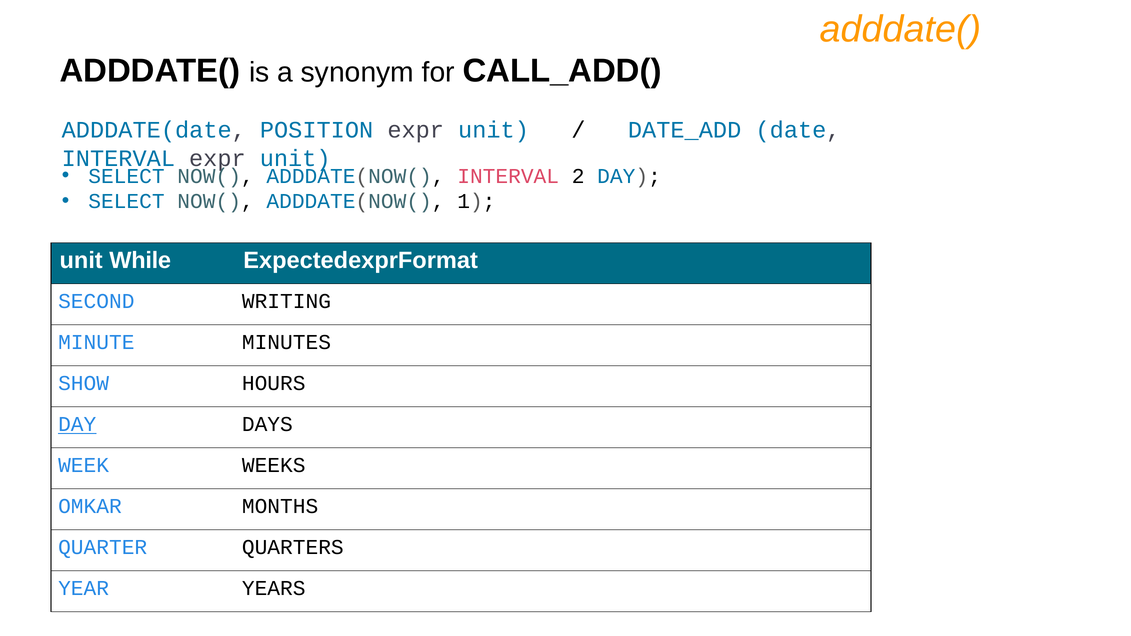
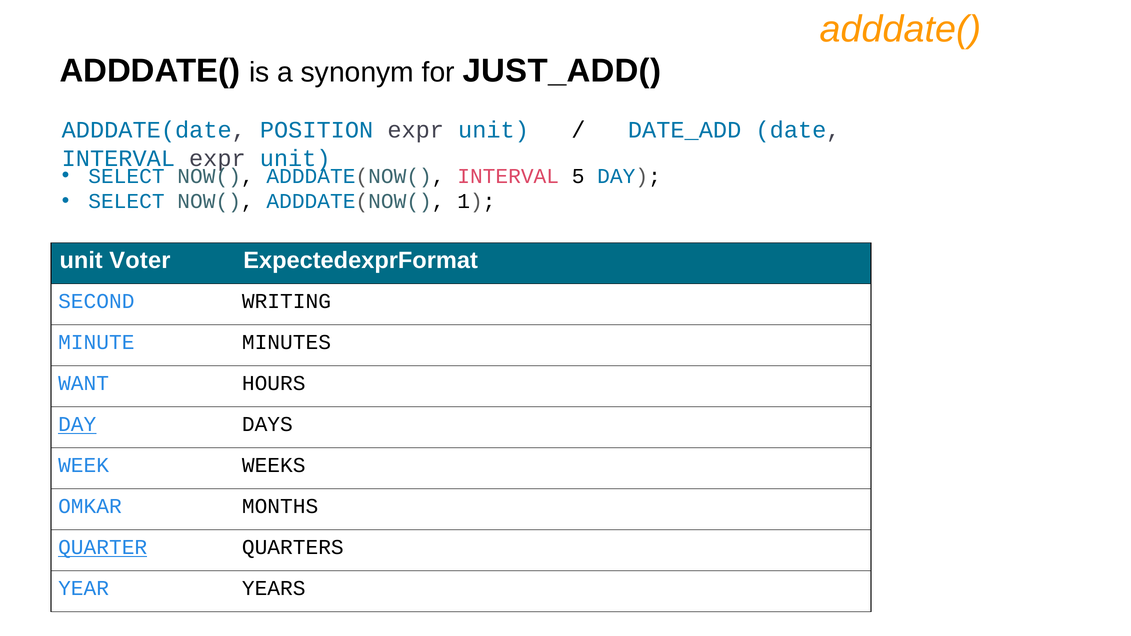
CALL_ADD(: CALL_ADD( -> JUST_ADD(
2: 2 -> 5
While: While -> Voter
SHOW: SHOW -> WANT
QUARTER underline: none -> present
